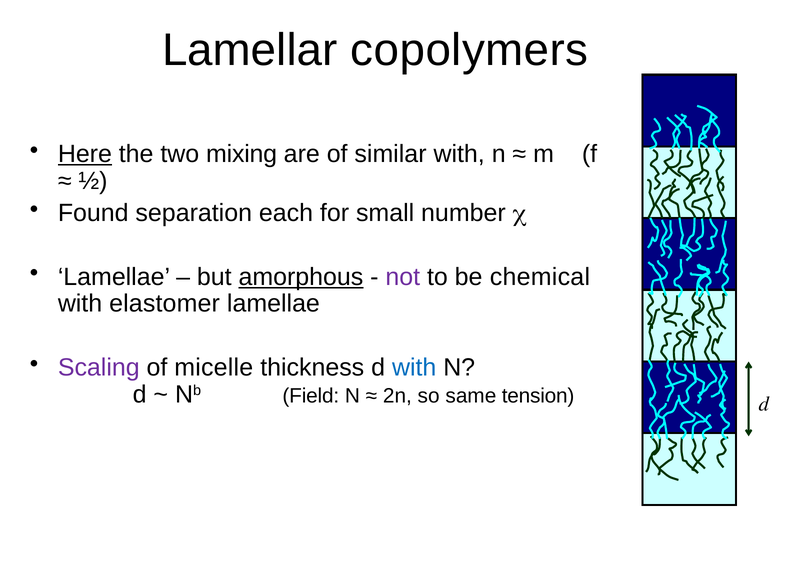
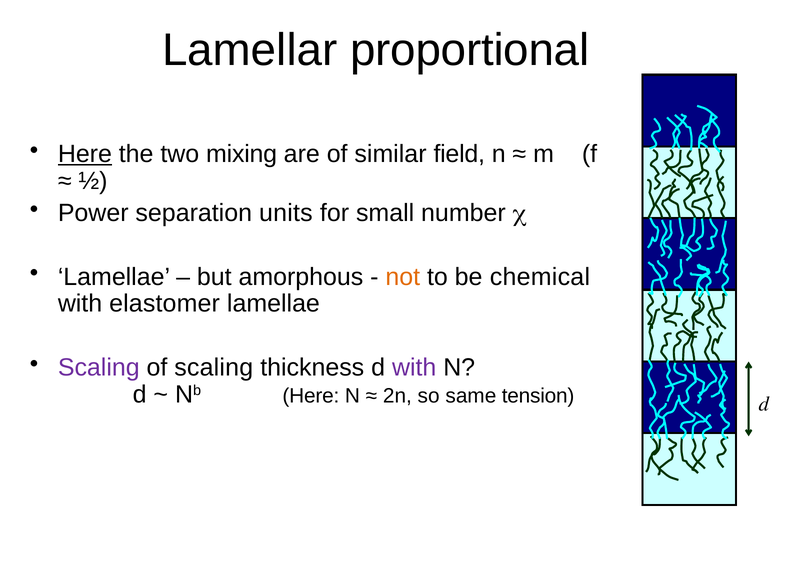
copolymers: copolymers -> proportional
similar with: with -> field
Found: Found -> Power
each: each -> units
amorphous underline: present -> none
not colour: purple -> orange
of micelle: micelle -> scaling
with at (414, 368) colour: blue -> purple
Nb Field: Field -> Here
